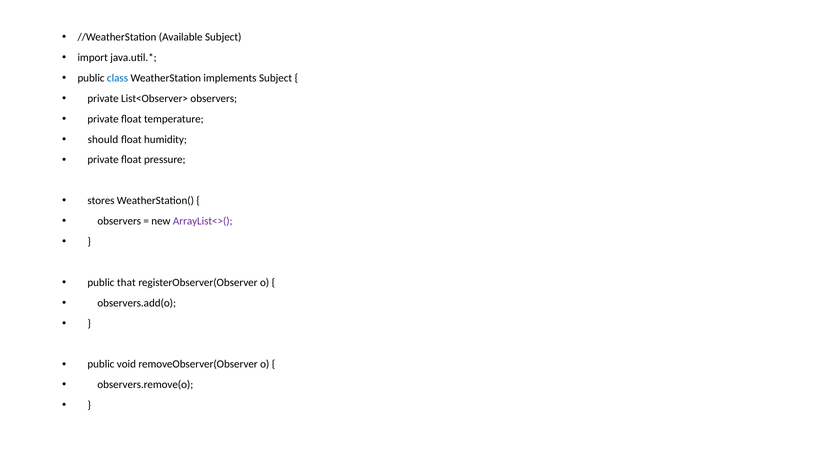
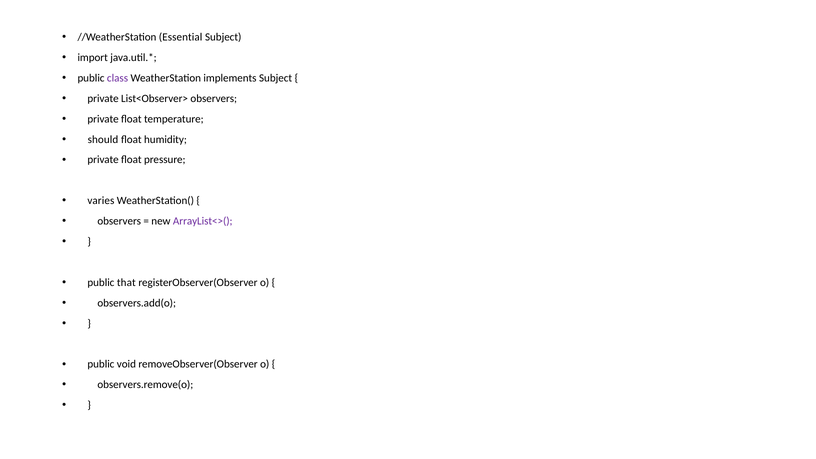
Available: Available -> Essential
class colour: blue -> purple
stores: stores -> varies
